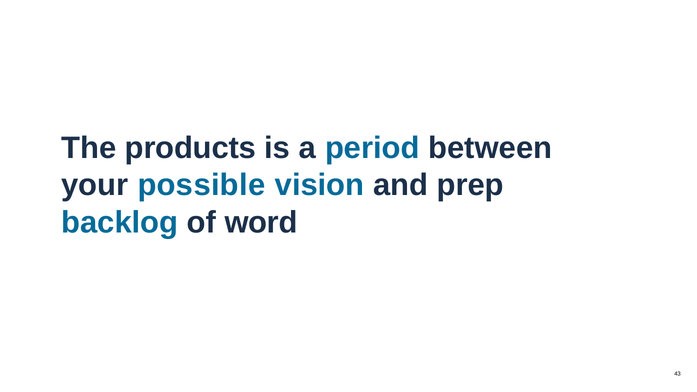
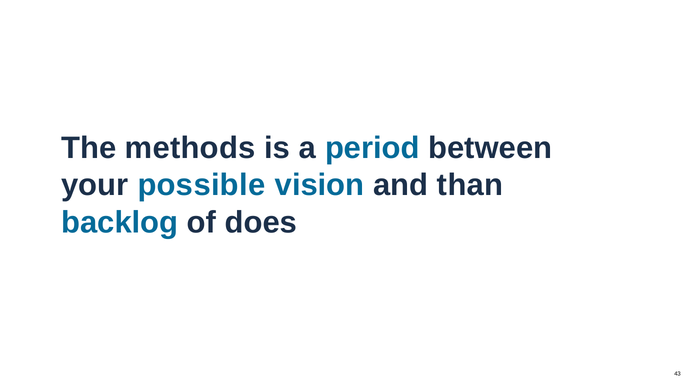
products: products -> methods
prep: prep -> than
word: word -> does
